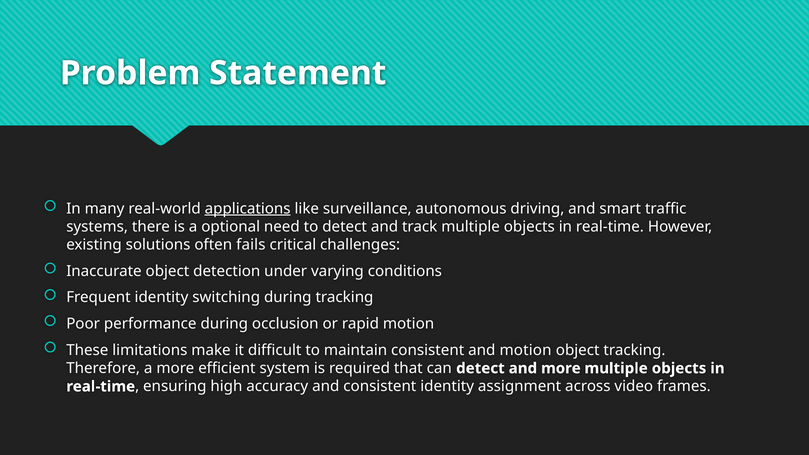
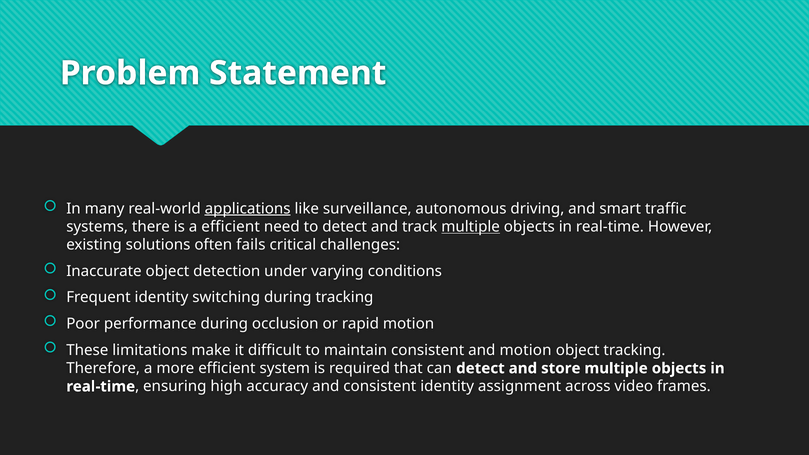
a optional: optional -> efficient
multiple at (471, 227) underline: none -> present
and more: more -> store
